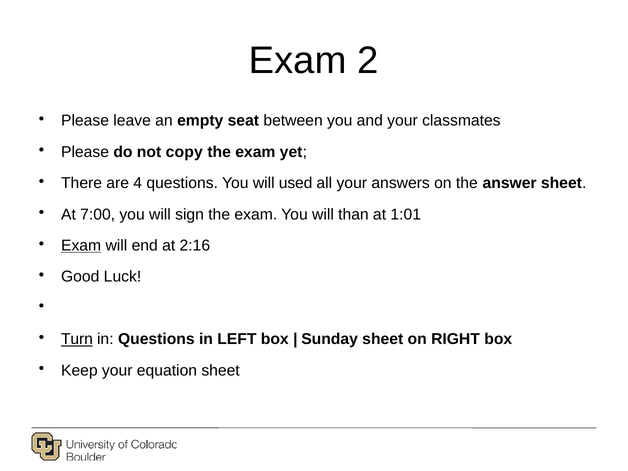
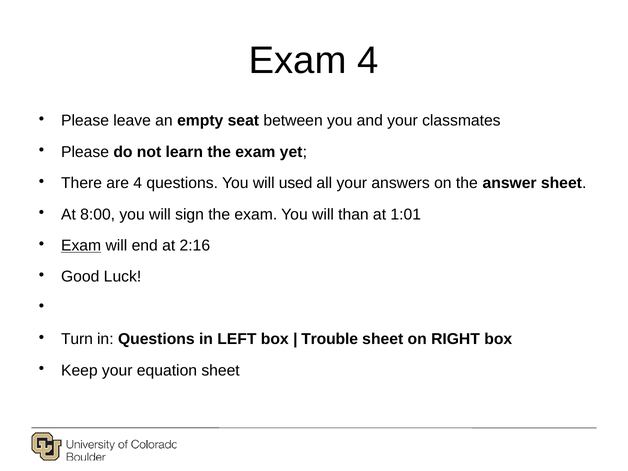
Exam 2: 2 -> 4
copy: copy -> learn
7:00: 7:00 -> 8:00
Turn underline: present -> none
Sunday: Sunday -> Trouble
